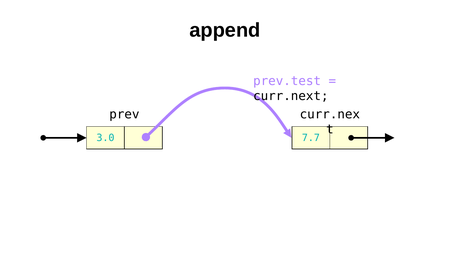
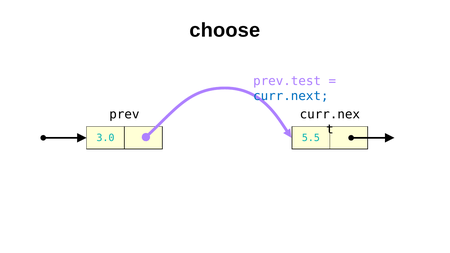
append: append -> choose
curr.next colour: black -> blue
7.7: 7.7 -> 5.5
